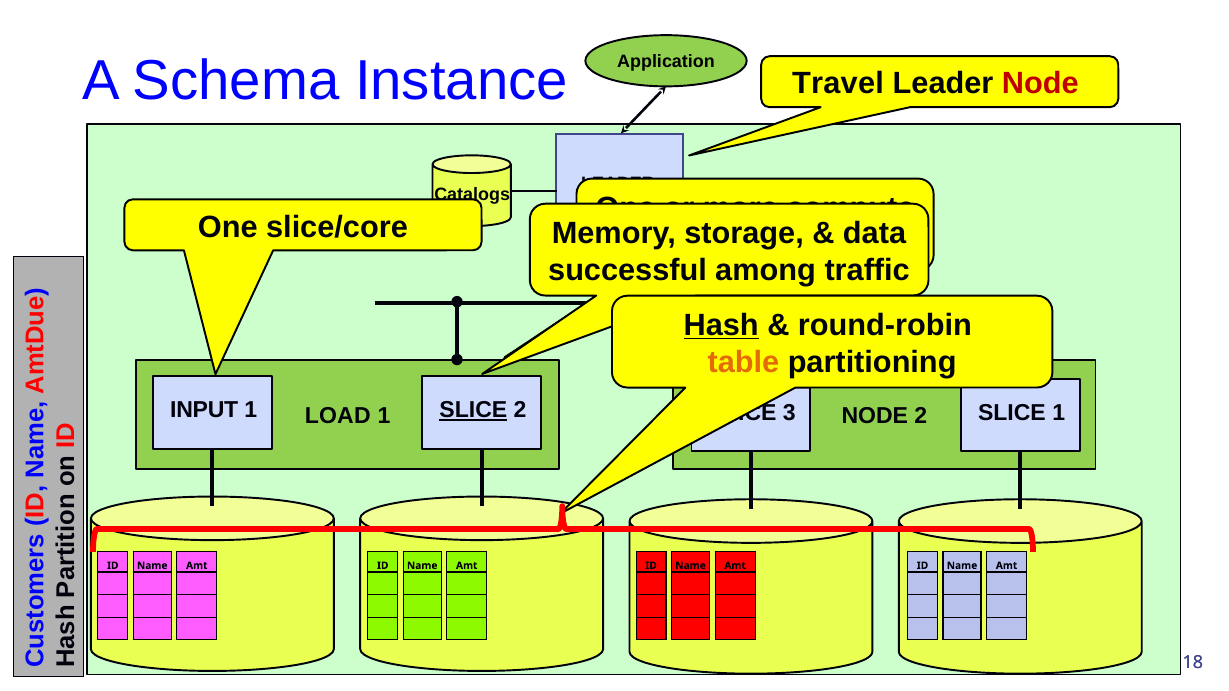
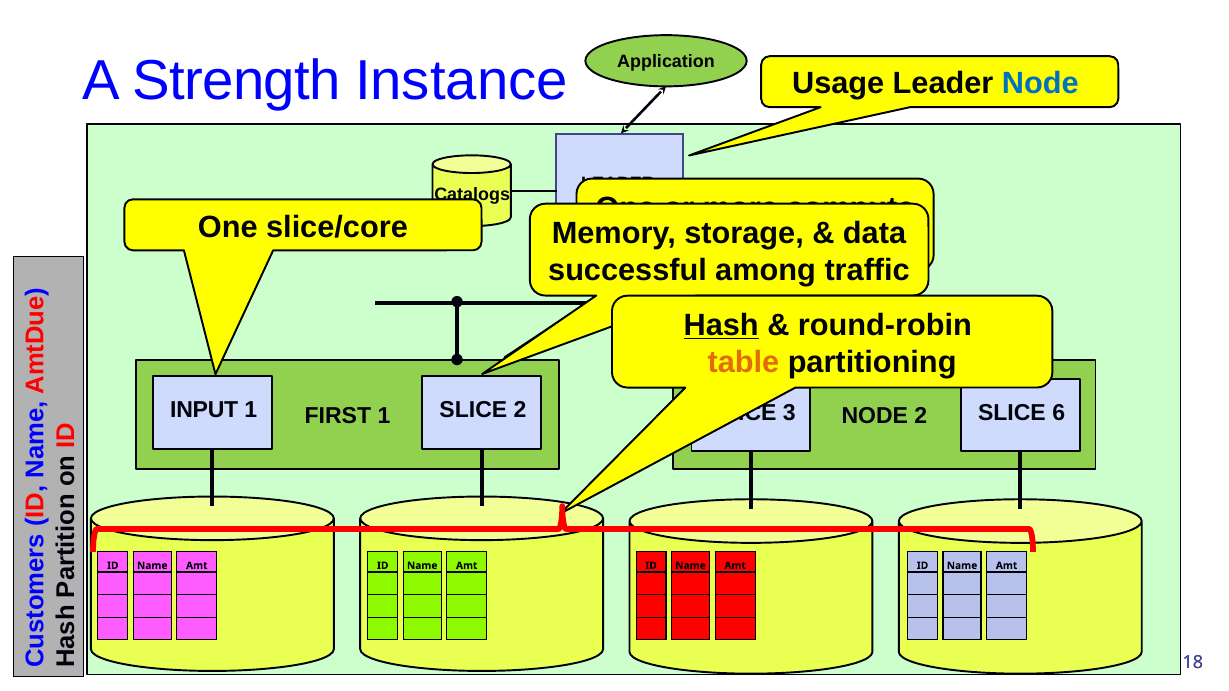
Schema: Schema -> Strength
Travel: Travel -> Usage
Node at (1040, 84) colour: red -> blue
SLICE at (473, 410) underline: present -> none
1 at (1059, 413): 1 -> 6
LOAD: LOAD -> FIRST
